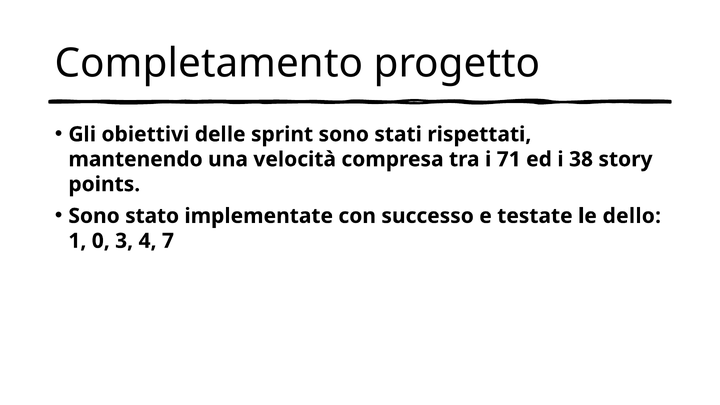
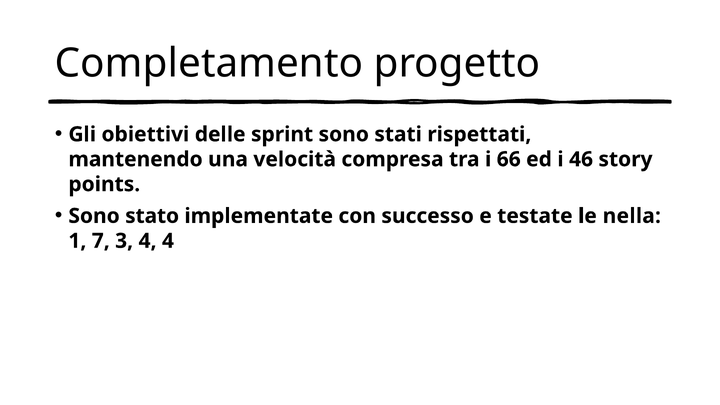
71: 71 -> 66
38: 38 -> 46
dello: dello -> nella
0: 0 -> 7
4 7: 7 -> 4
